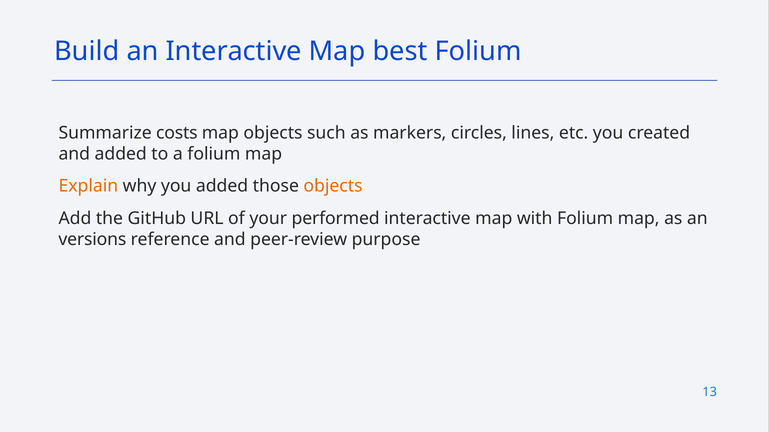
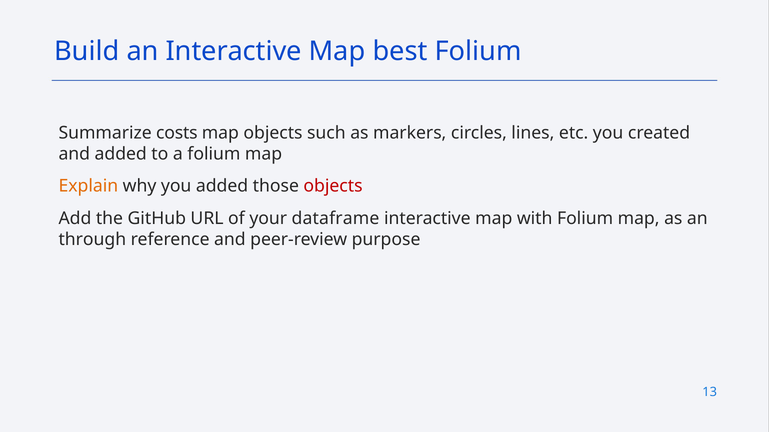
objects at (333, 186) colour: orange -> red
performed: performed -> dataframe
versions: versions -> through
